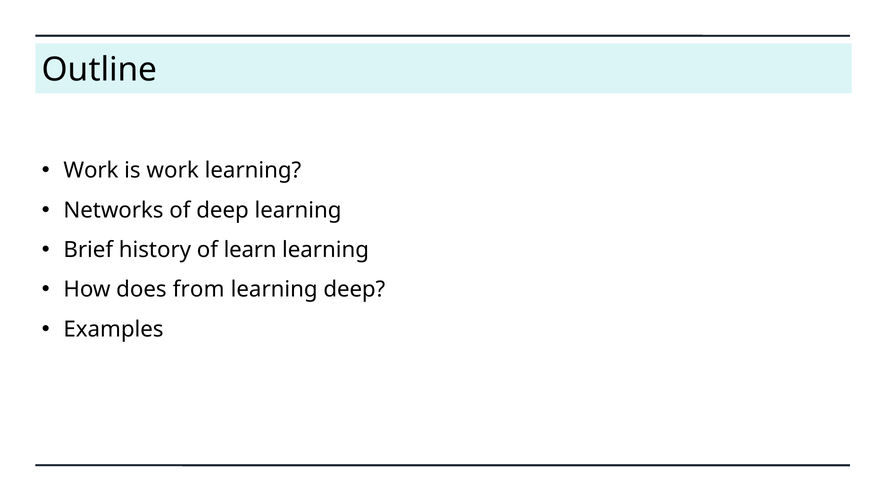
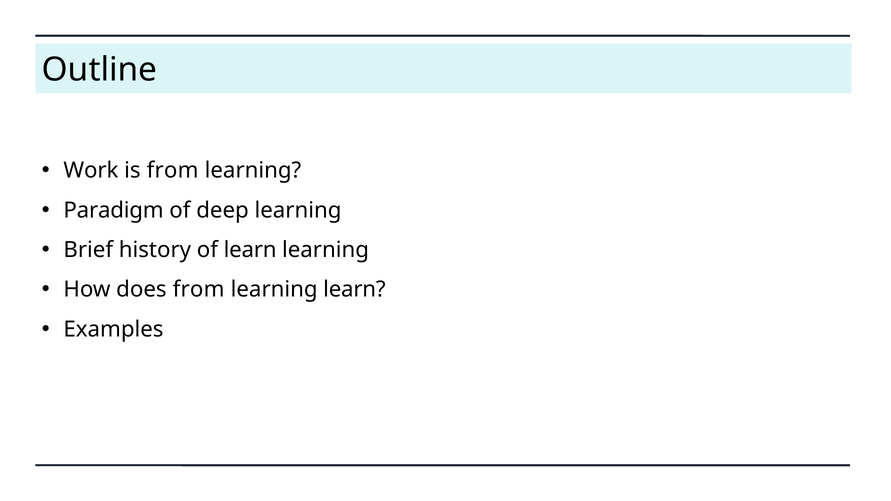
is work: work -> from
Networks: Networks -> Paradigm
learning deep: deep -> learn
